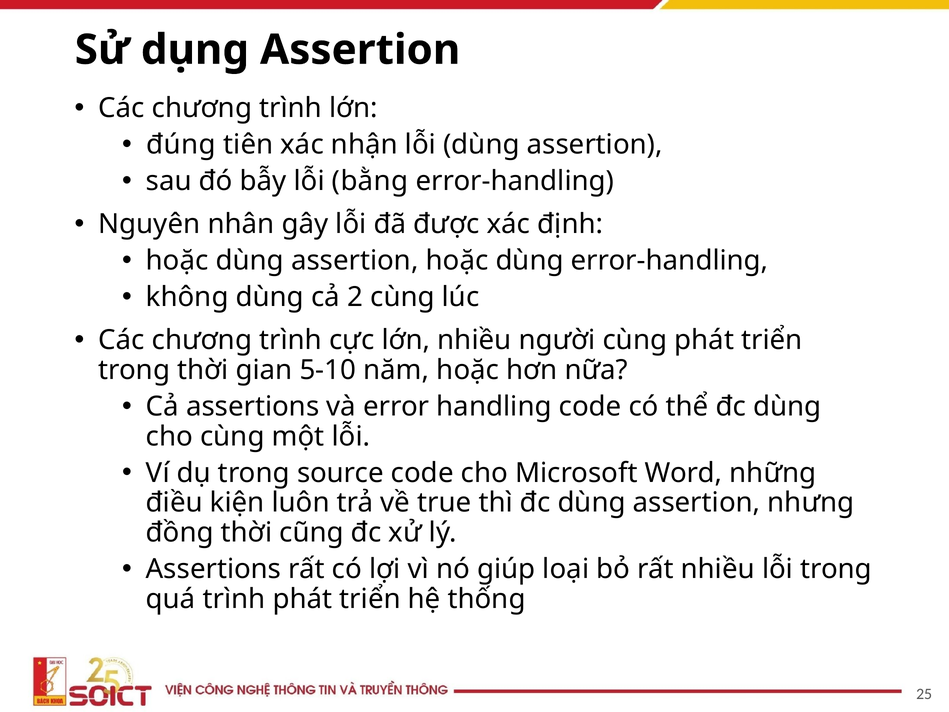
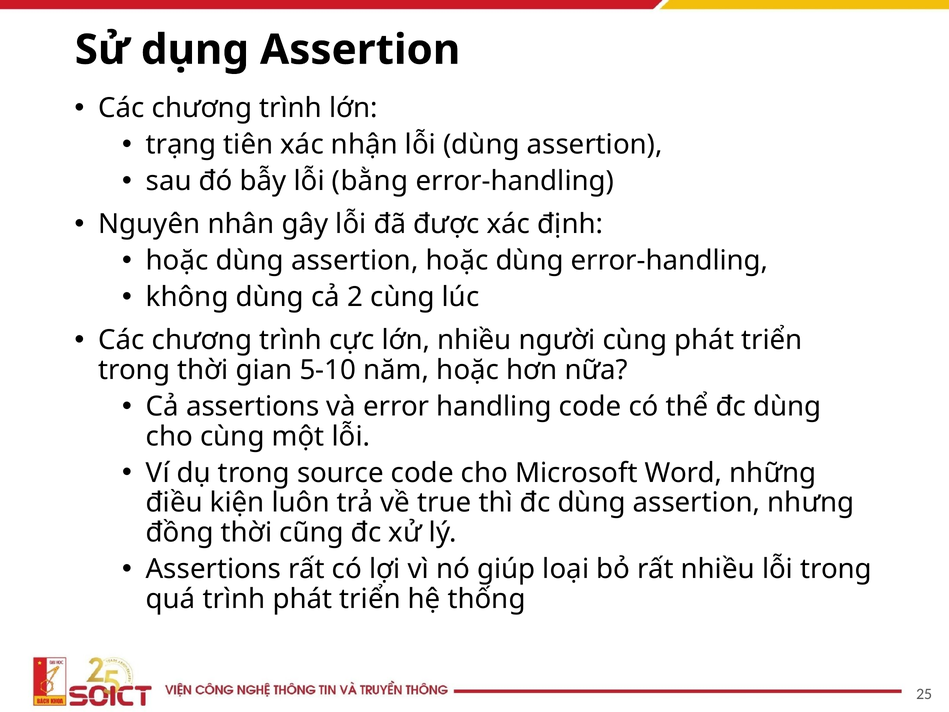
đúng: đúng -> trạng
